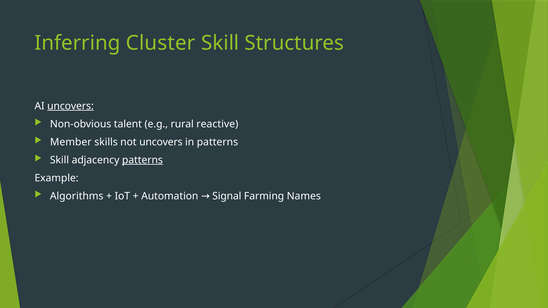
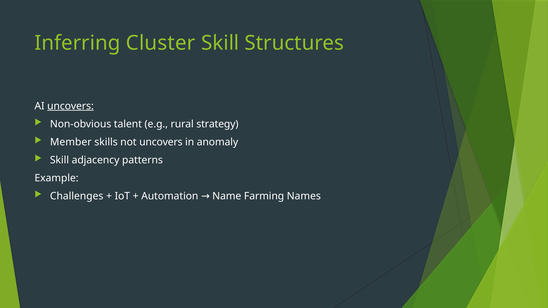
reactive: reactive -> strategy
in patterns: patterns -> anomaly
patterns at (142, 160) underline: present -> none
Algorithms: Algorithms -> Challenges
Signal: Signal -> Name
